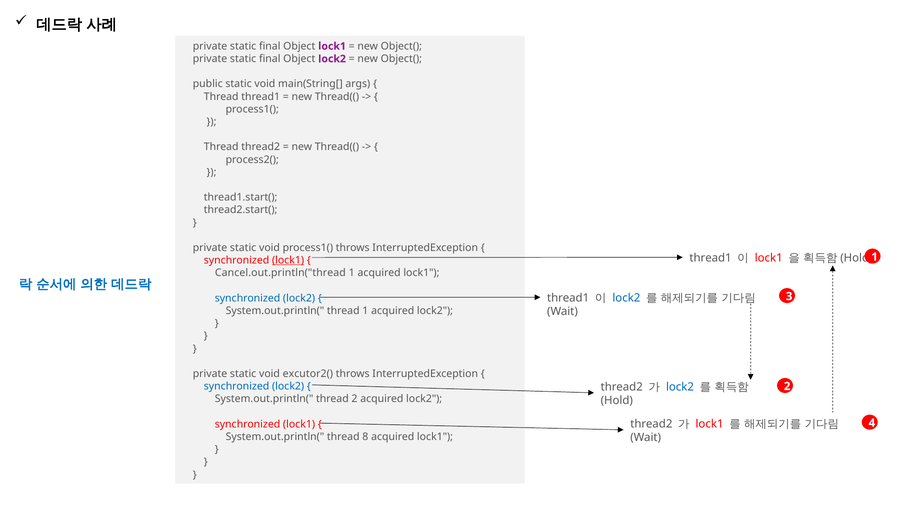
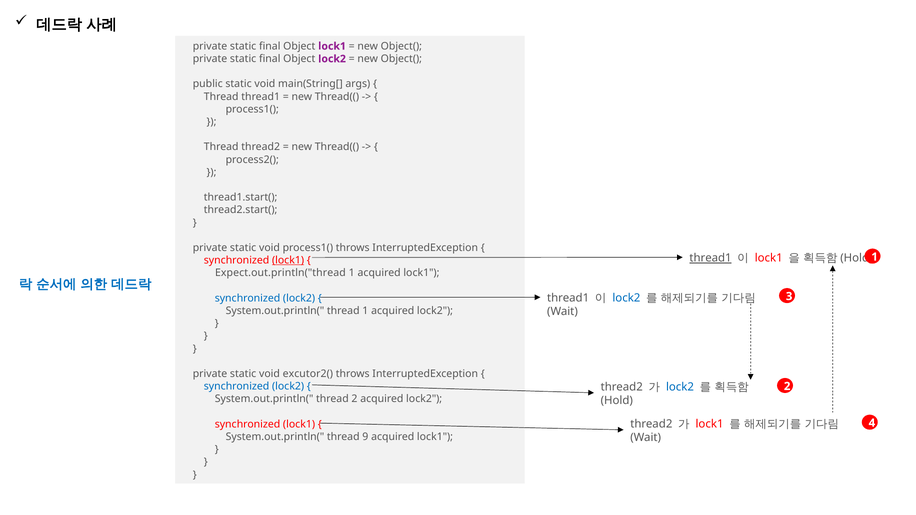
thread1 at (711, 258) underline: none -> present
Cancel.out.println("thread: Cancel.out.println("thread -> Expect.out.println("thread
8: 8 -> 9
